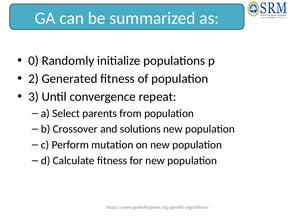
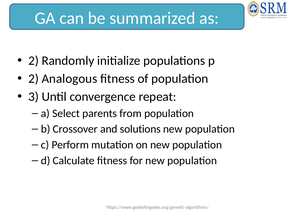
0 at (33, 61): 0 -> 2
Generated: Generated -> Analogous
